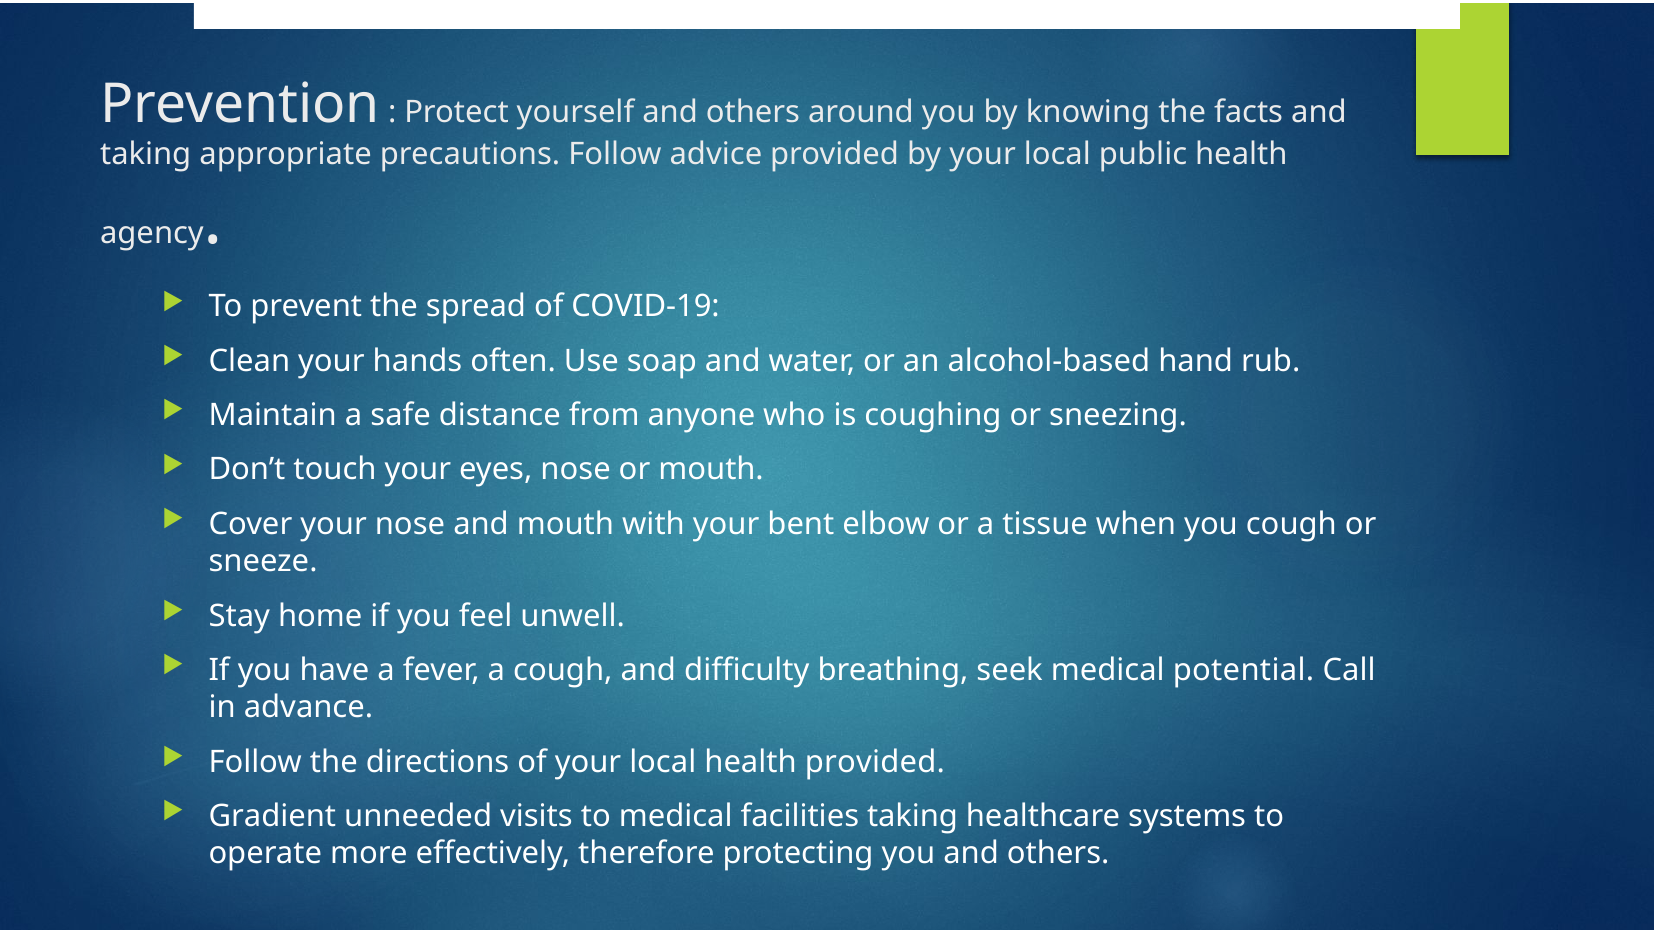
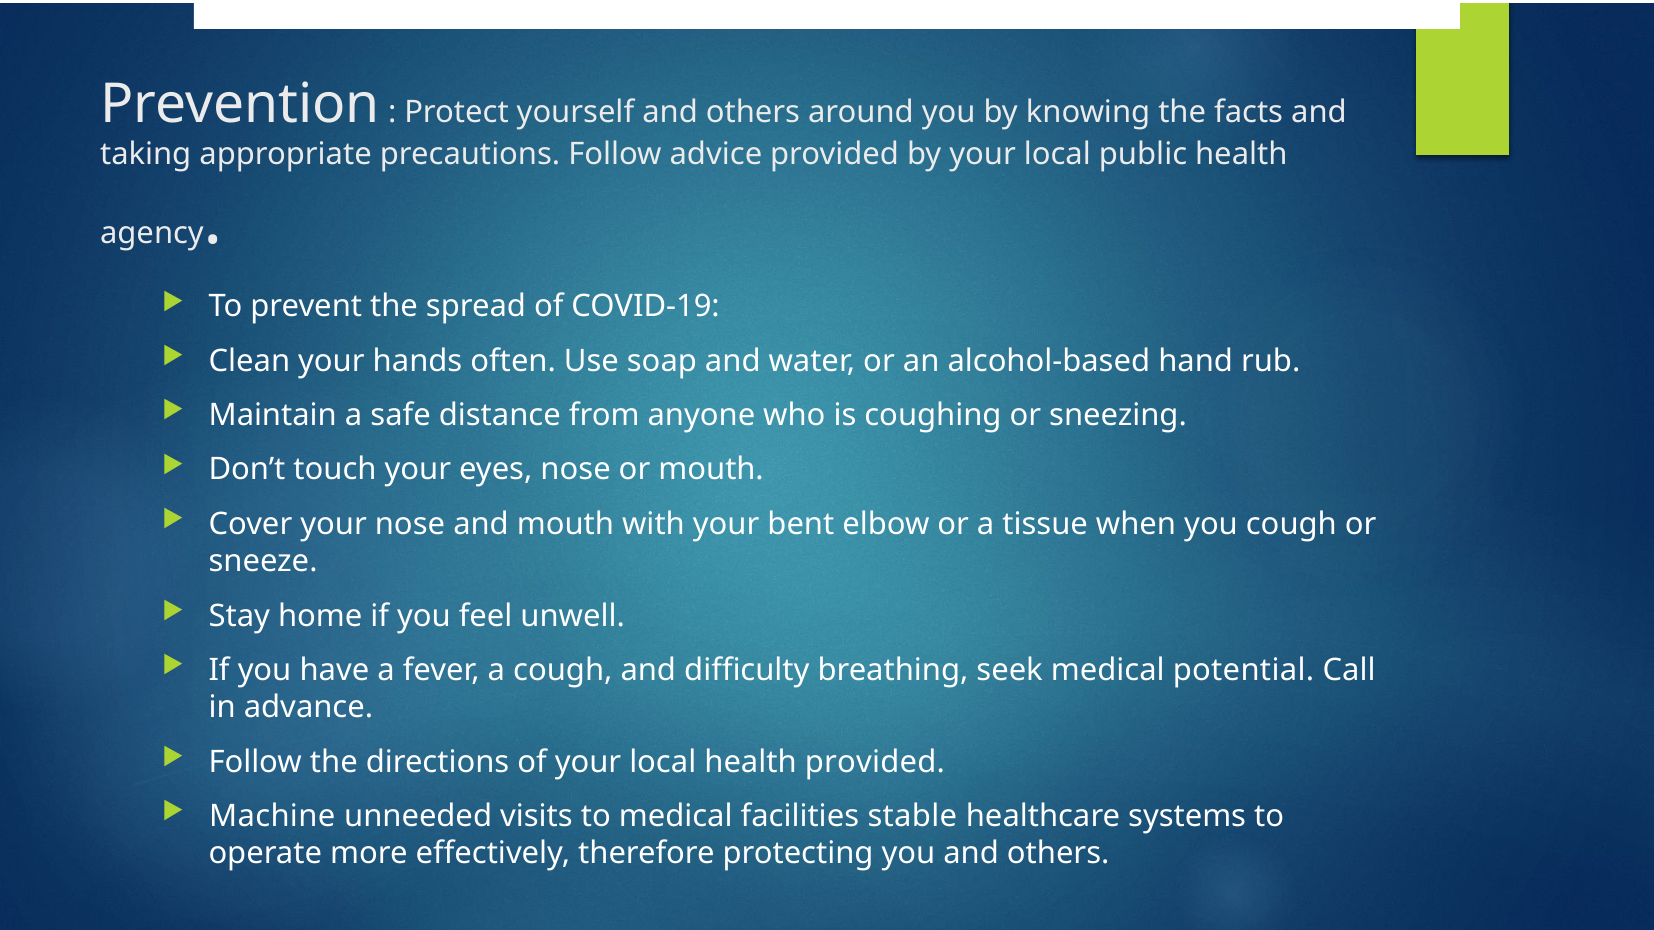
Gradient: Gradient -> Machine
facilities taking: taking -> stable
